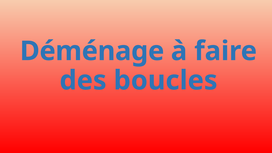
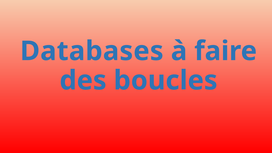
Déménage: Déménage -> Databases
